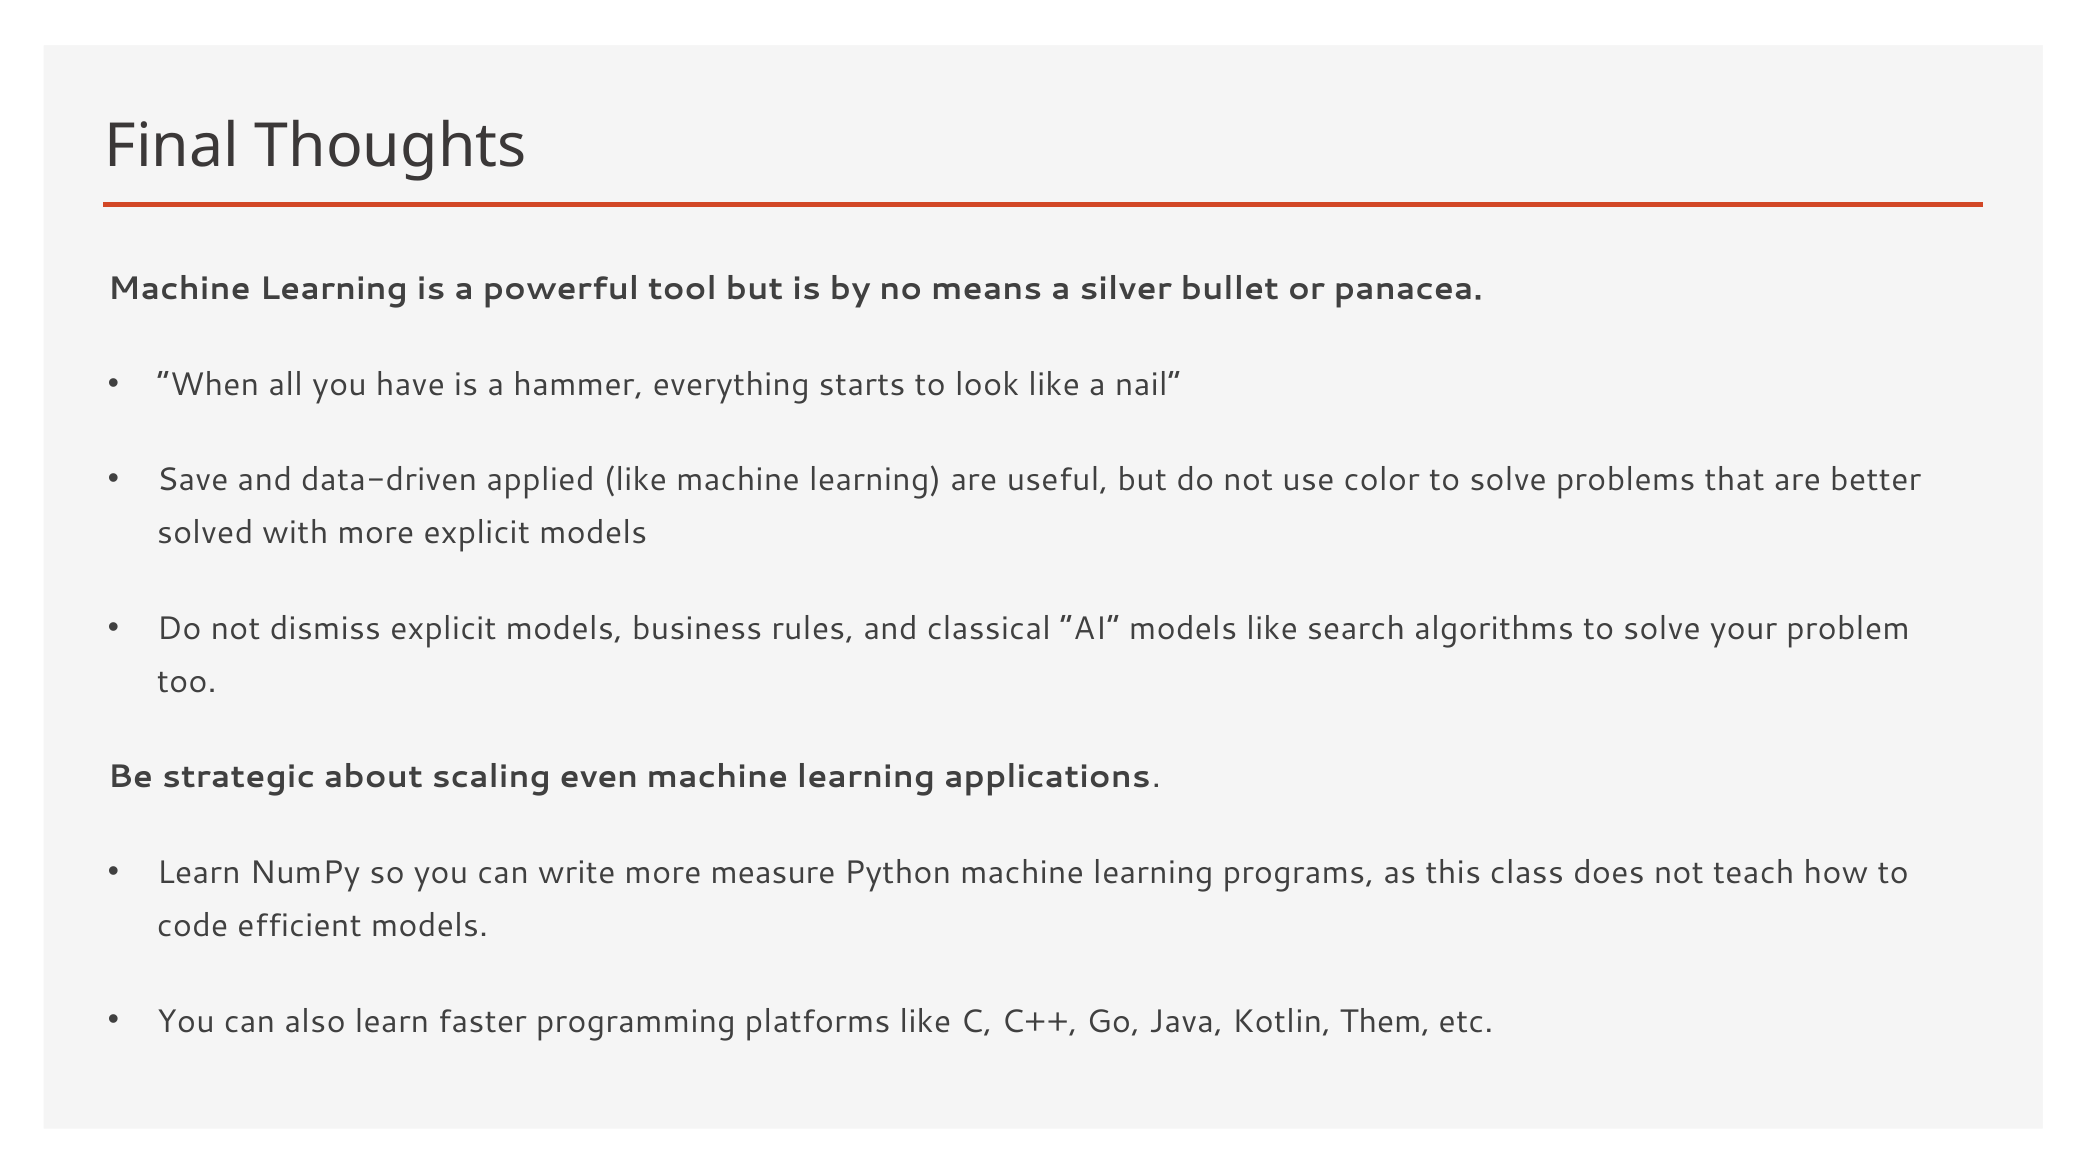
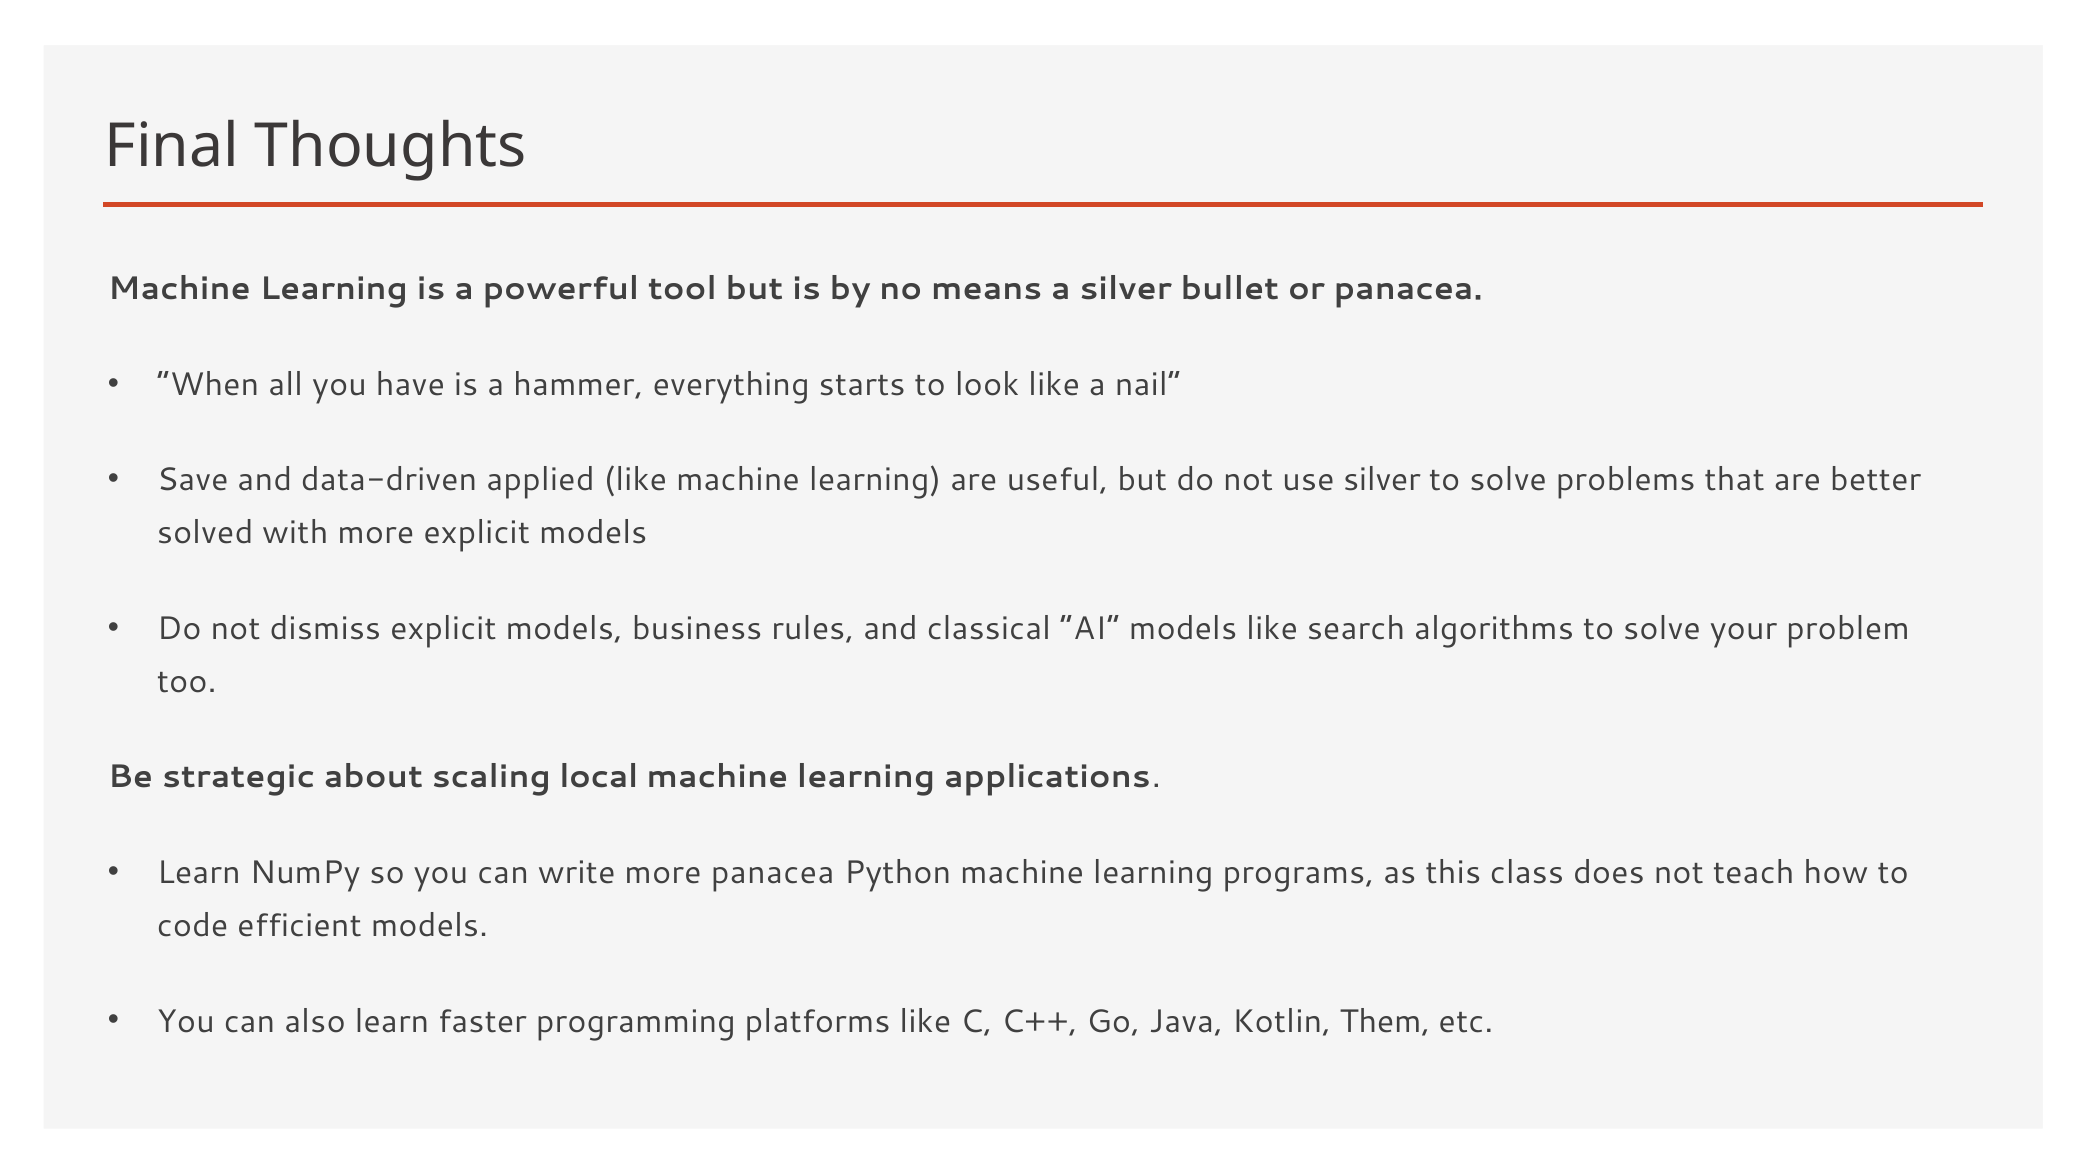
use color: color -> silver
even: even -> local
more measure: measure -> panacea
